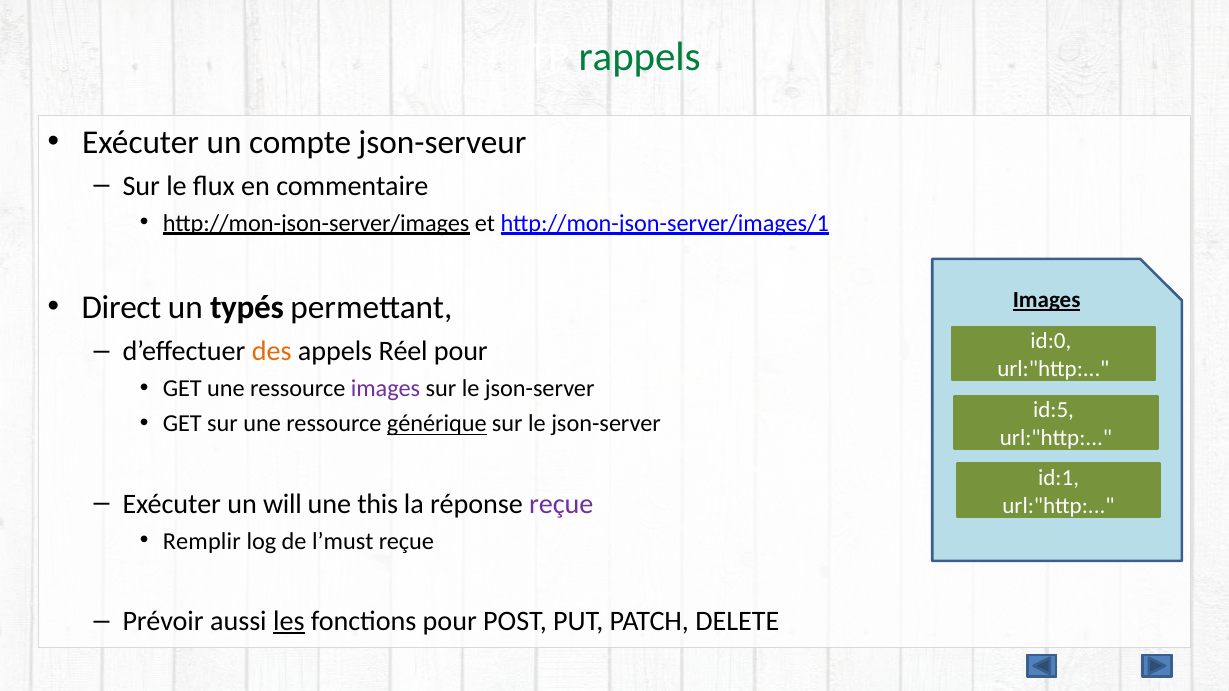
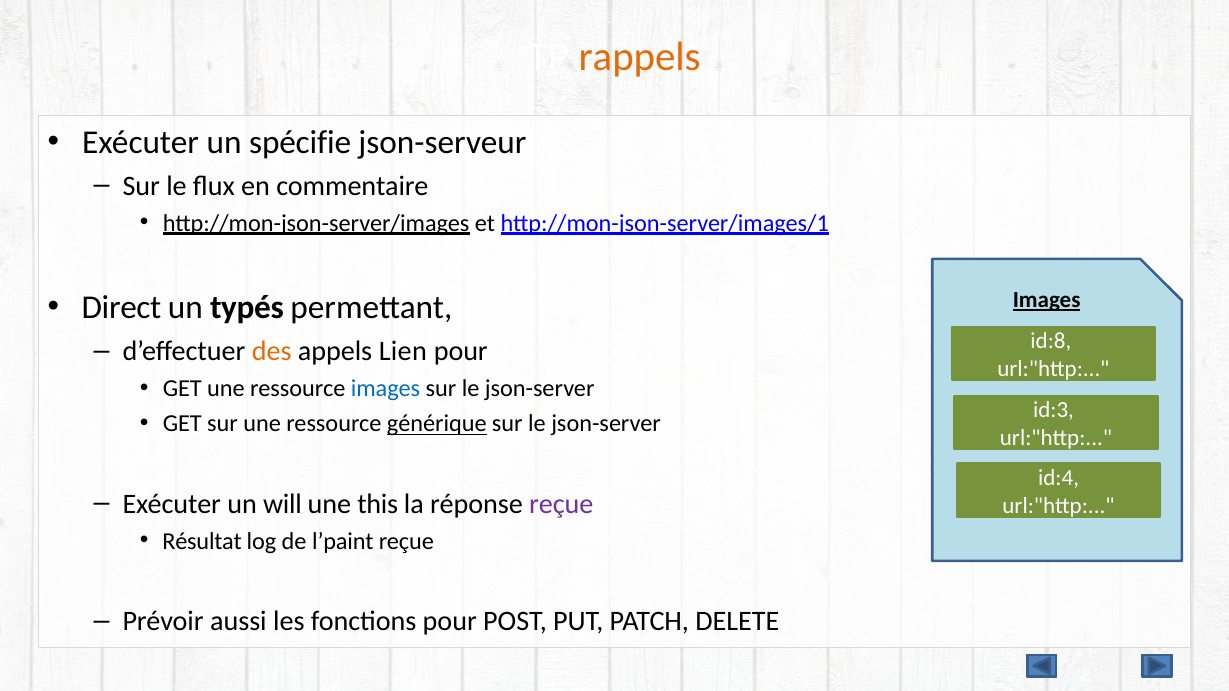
rappels colour: green -> orange
compte: compte -> spécifie
id:0: id:0 -> id:8
Réel: Réel -> Lien
images at (386, 389) colour: purple -> blue
id:5: id:5 -> id:3
id:1: id:1 -> id:4
Remplir: Remplir -> Résultat
l’must: l’must -> l’paint
les underline: present -> none
